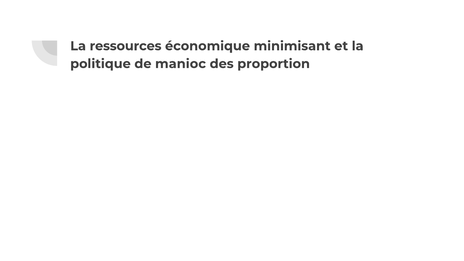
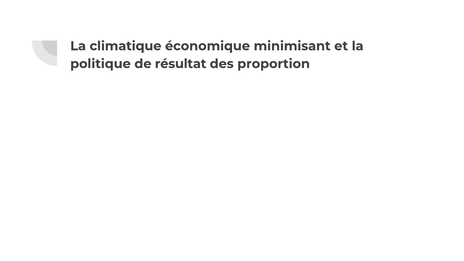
ressources: ressources -> climatique
manioc: manioc -> résultat
